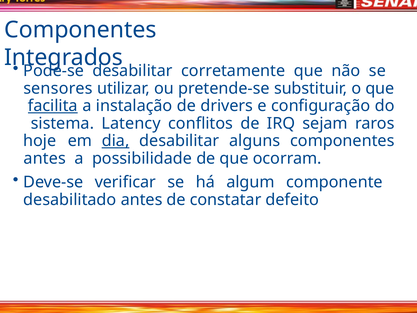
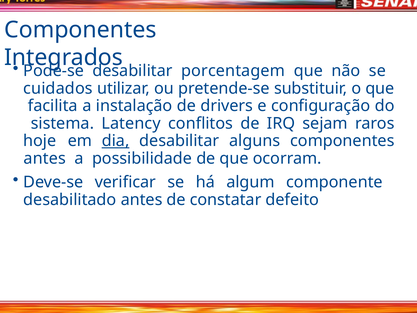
corretamente: corretamente -> porcentagem
sensores: sensores -> cuidados
facilita underline: present -> none
